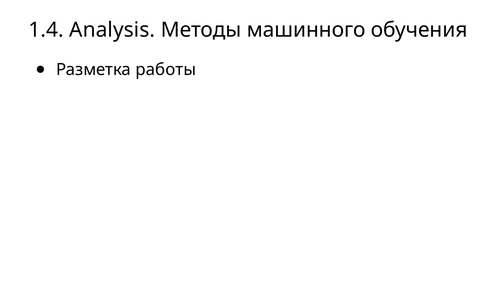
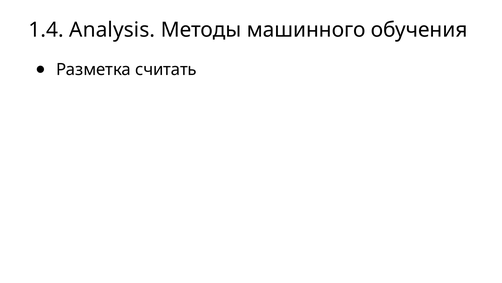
работы: работы -> считать
